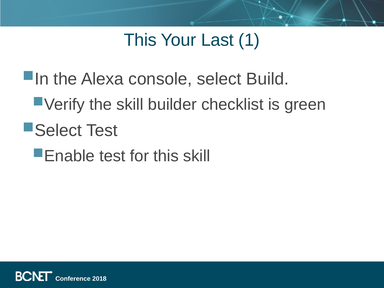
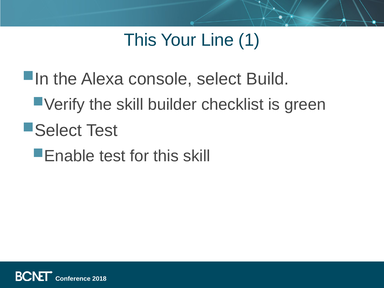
Last: Last -> Line
